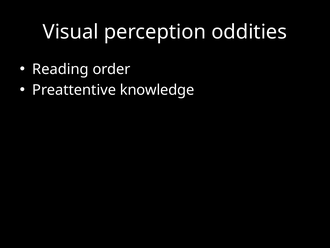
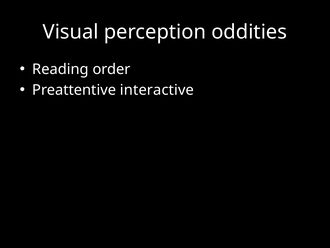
knowledge: knowledge -> interactive
